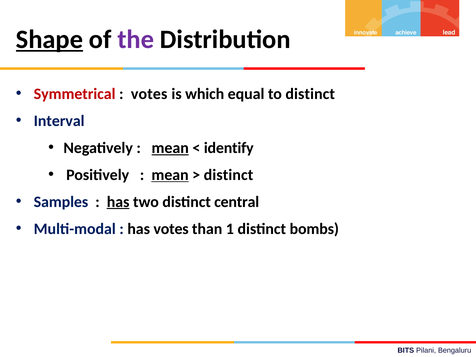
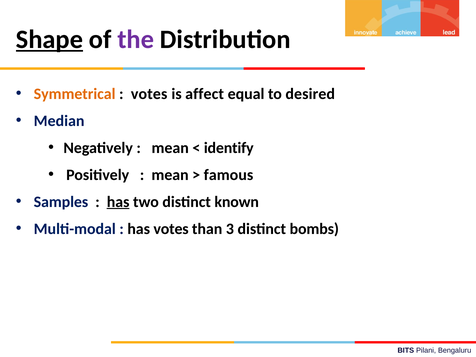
Symmetrical colour: red -> orange
which: which -> affect
to distinct: distinct -> desired
Interval: Interval -> Median
mean at (170, 148) underline: present -> none
mean at (170, 175) underline: present -> none
distinct at (228, 175): distinct -> famous
central: central -> known
1: 1 -> 3
